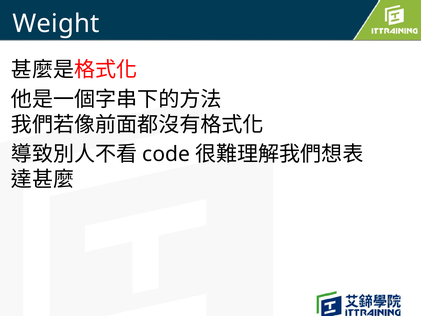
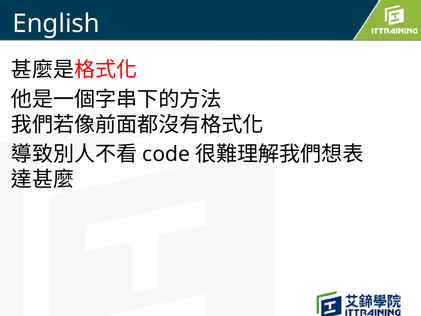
Weight: Weight -> English
